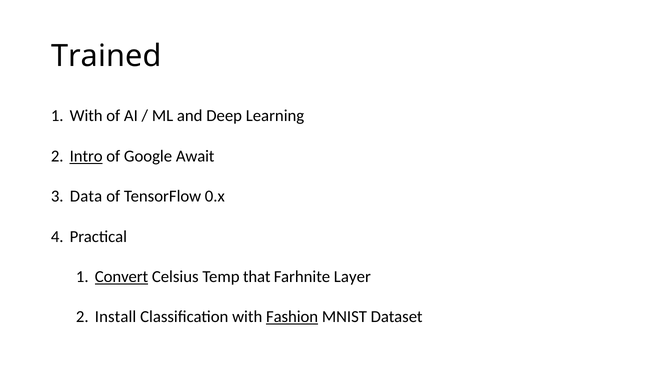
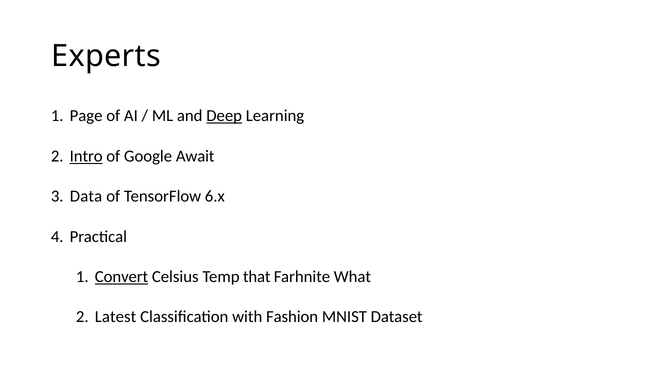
Trained: Trained -> Experts
With at (86, 116): With -> Page
Deep underline: none -> present
0.x: 0.x -> 6.x
Layer: Layer -> What
Install: Install -> Latest
Fashion underline: present -> none
